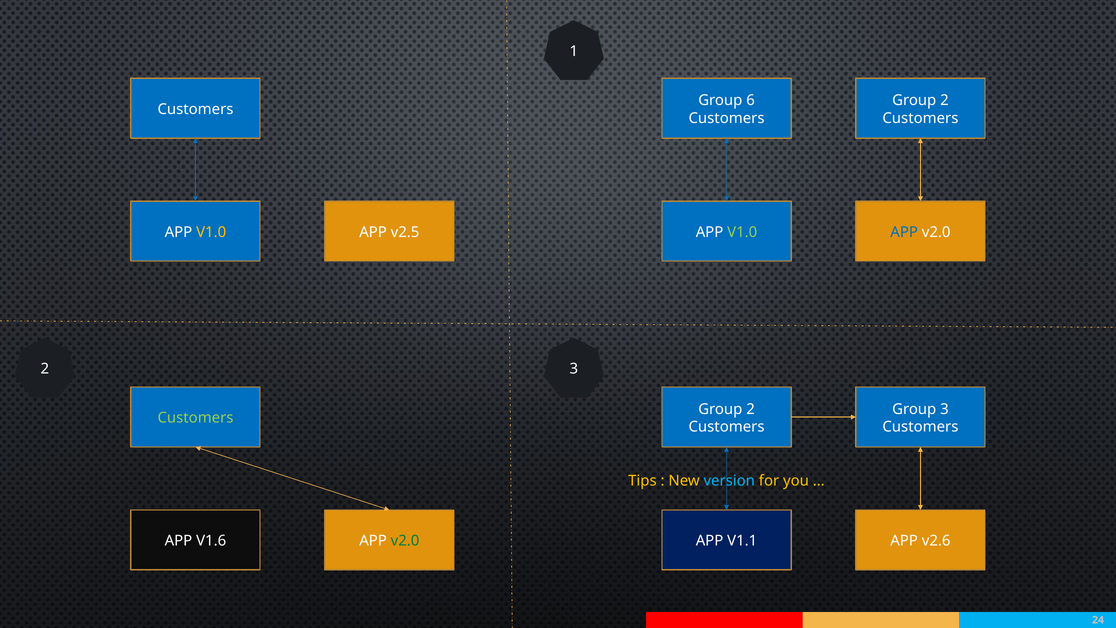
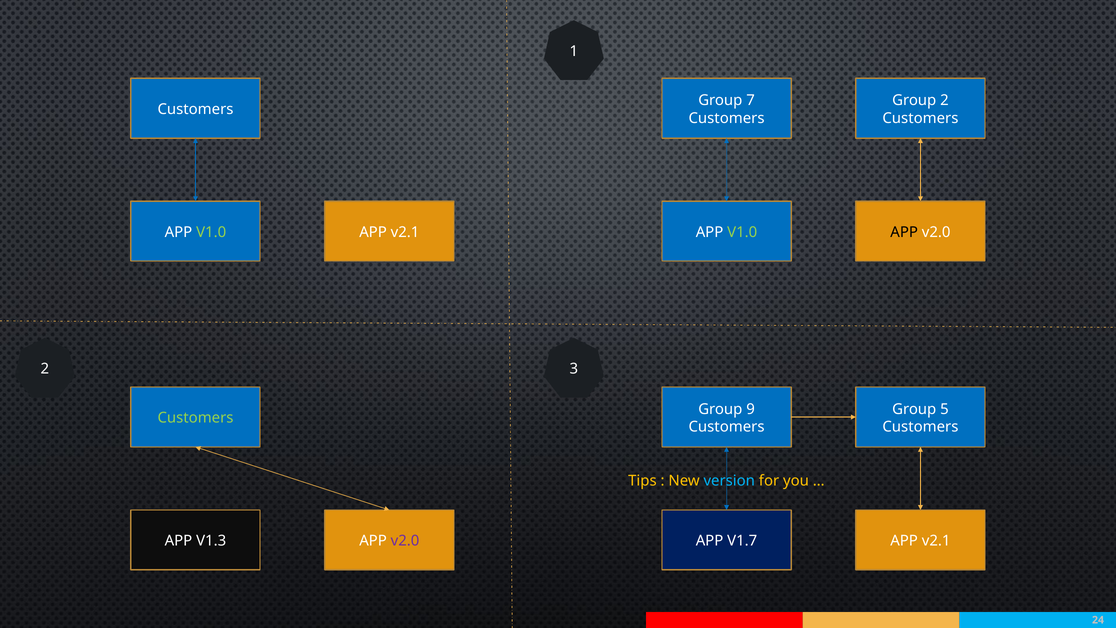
6: 6 -> 7
V1.0 at (211, 232) colour: yellow -> light green
v2.5 at (405, 232): v2.5 -> v2.1
APP at (904, 232) colour: blue -> black
2 at (751, 409): 2 -> 9
Group 3: 3 -> 5
V1.6: V1.6 -> V1.3
v2.0 at (405, 541) colour: green -> purple
V1.1: V1.1 -> V1.7
v2.6 at (936, 541): v2.6 -> v2.1
